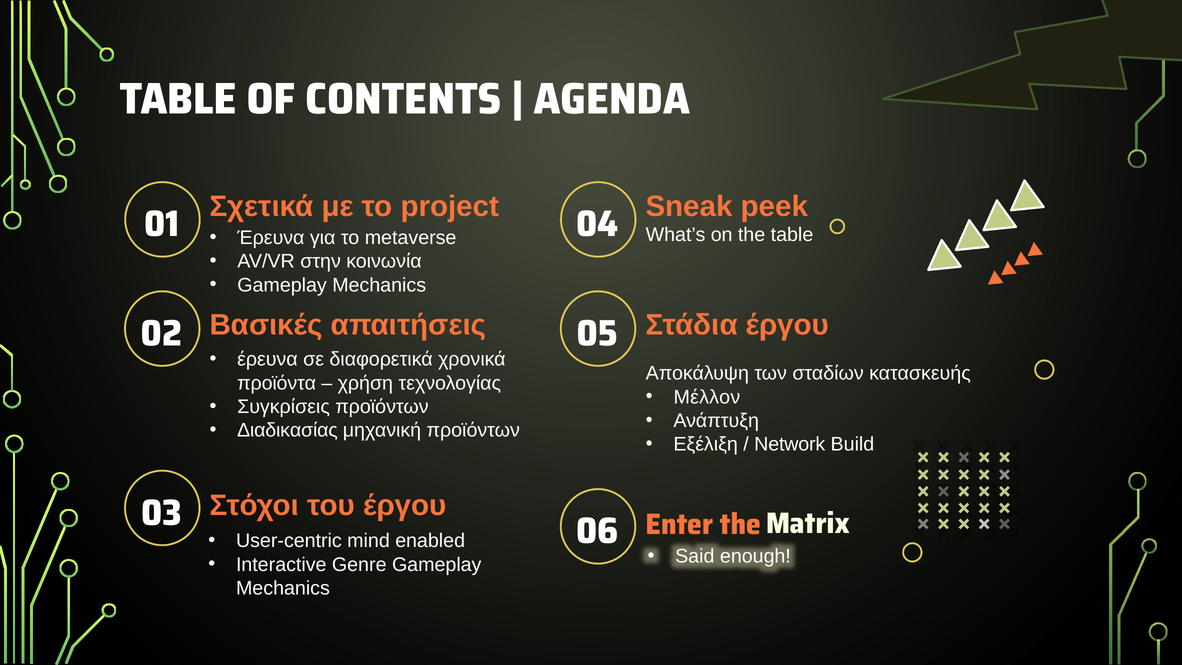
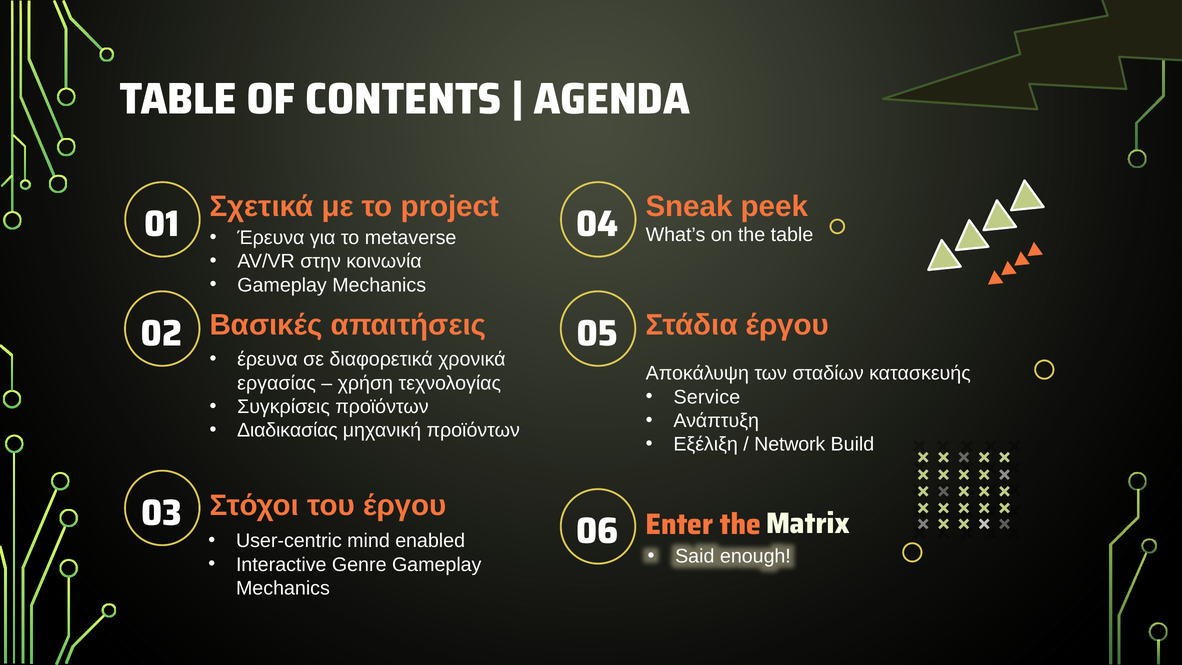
προϊόντα: προϊόντα -> εργασίας
Μέλλον: Μέλλον -> Service
